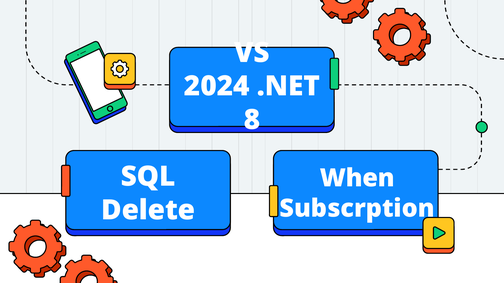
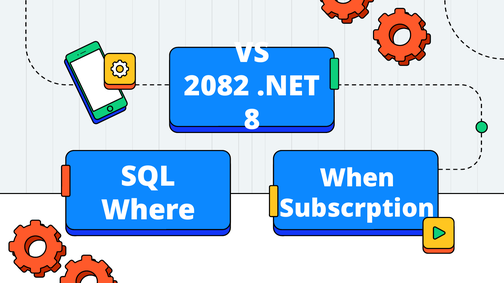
2024: 2024 -> 2082
Delete: Delete -> Where
